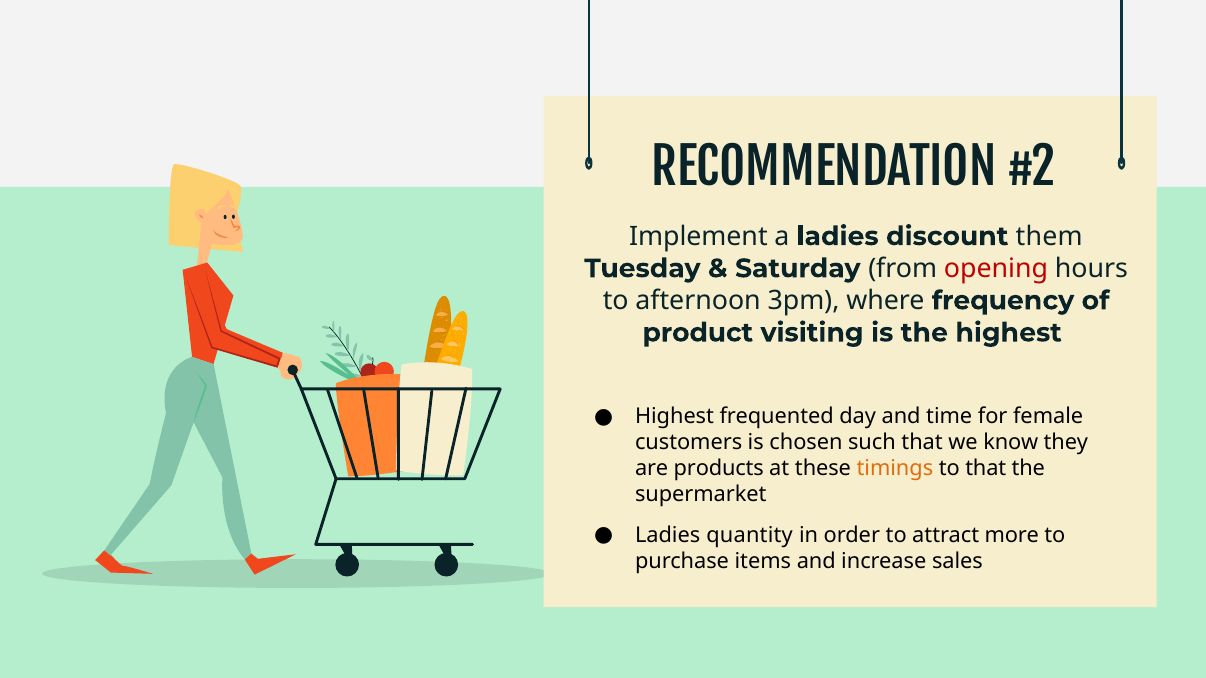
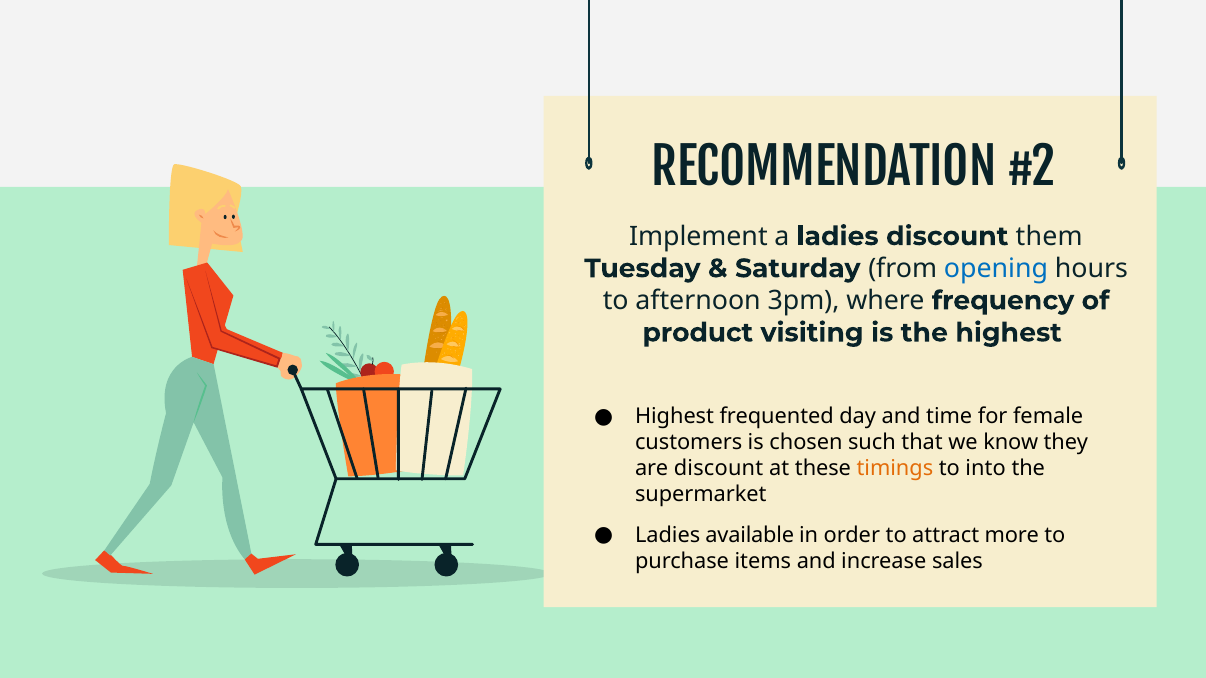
opening colour: red -> blue
are products: products -> discount
to that: that -> into
quantity: quantity -> available
